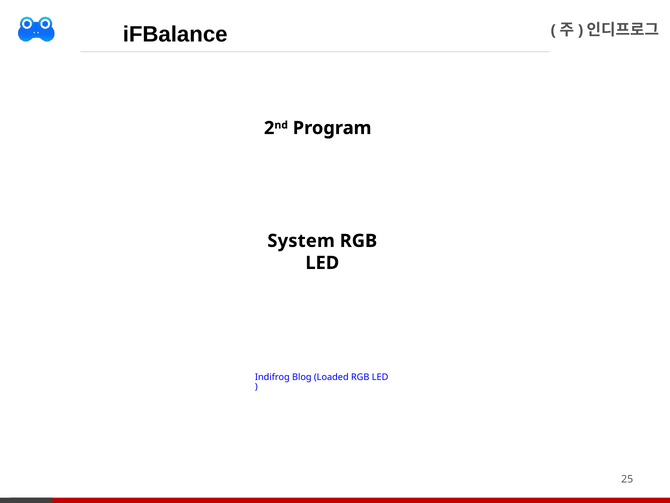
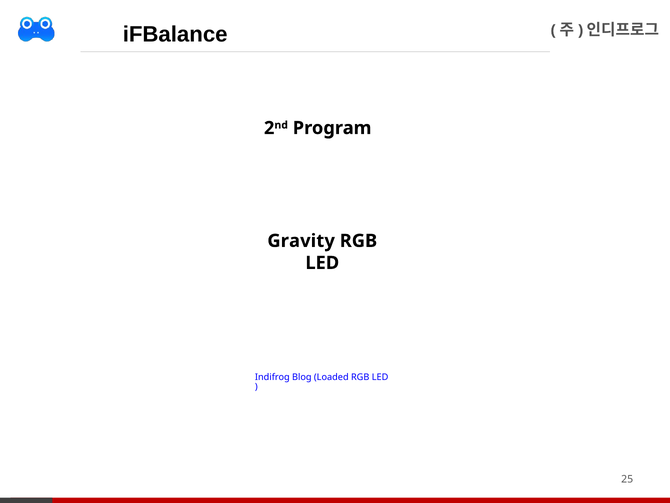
System: System -> Gravity
